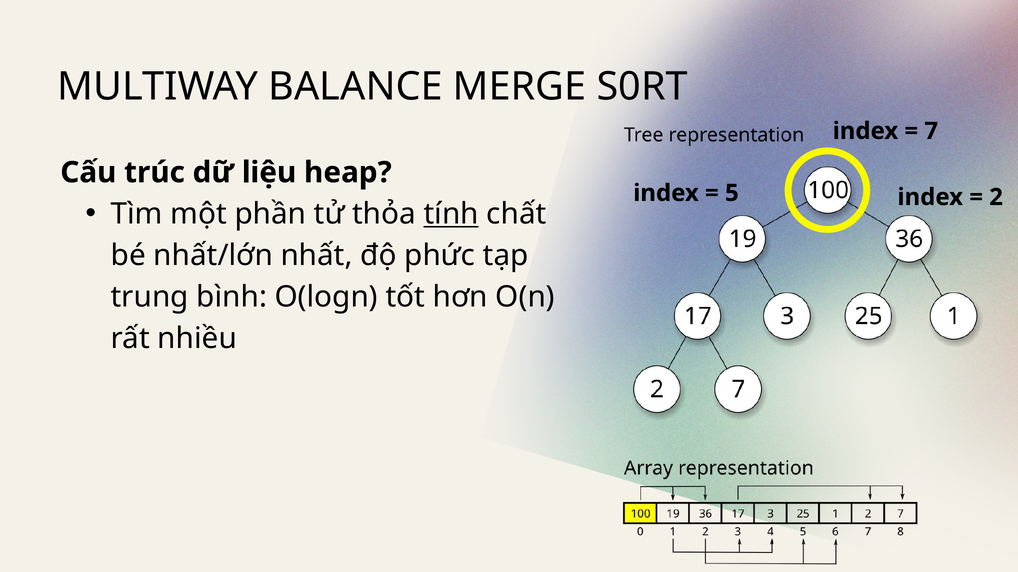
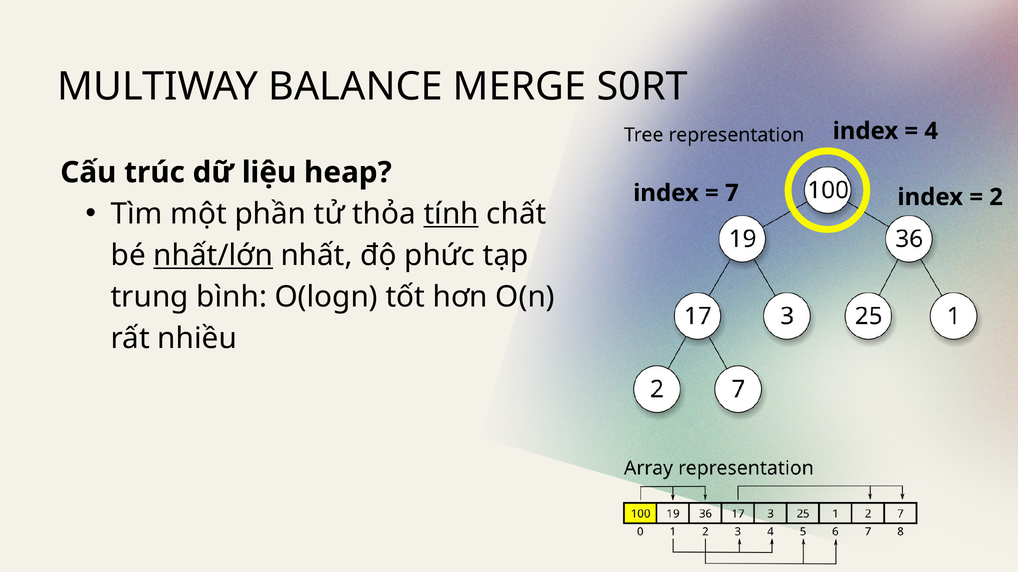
7: 7 -> 4
5: 5 -> 7
nhất/lớn underline: none -> present
